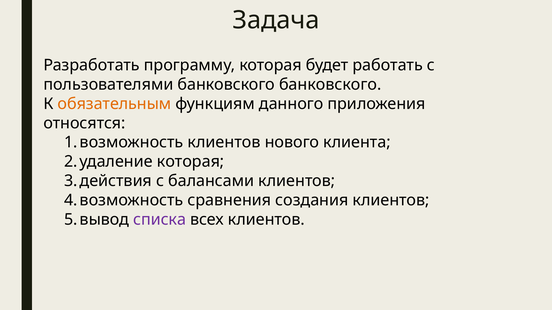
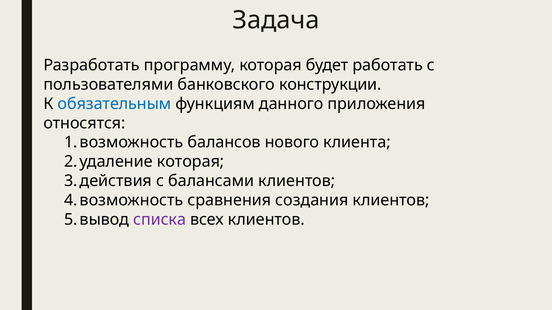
банковского банковского: банковского -> конструкции
обязательным colour: orange -> blue
клиентов at (224, 143): клиентов -> балансов
